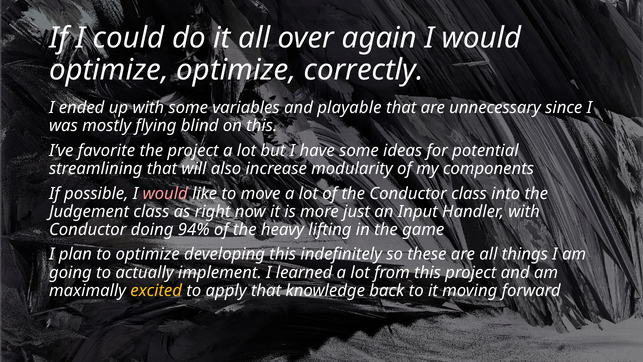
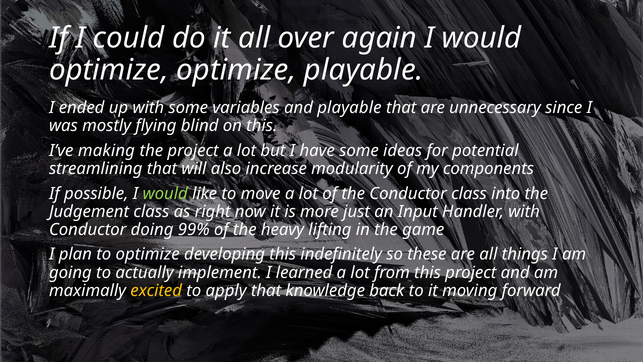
optimize correctly: correctly -> playable
favorite: favorite -> making
would at (165, 193) colour: pink -> light green
94%: 94% -> 99%
